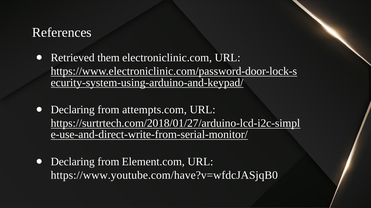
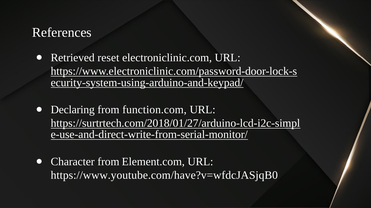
them: them -> reset
attempts.com: attempts.com -> function.com
Declaring at (73, 162): Declaring -> Character
